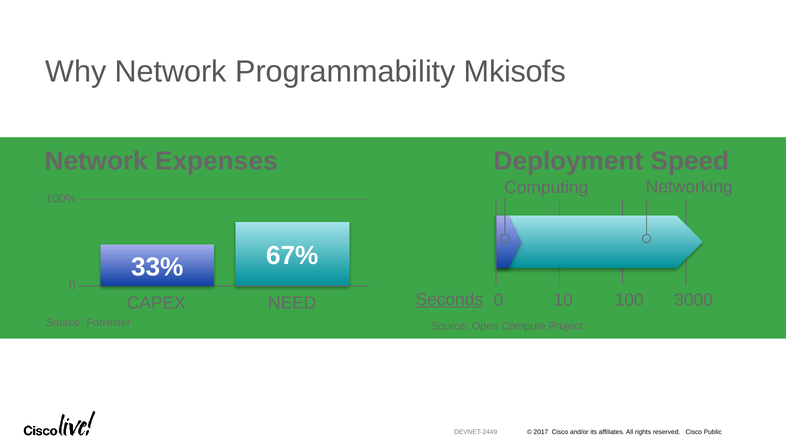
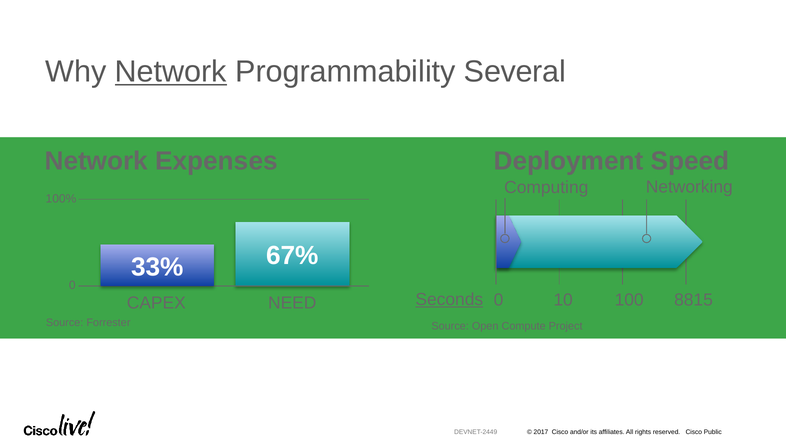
Network at (171, 72) underline: none -> present
Mkisofs: Mkisofs -> Several
3000: 3000 -> 8815
